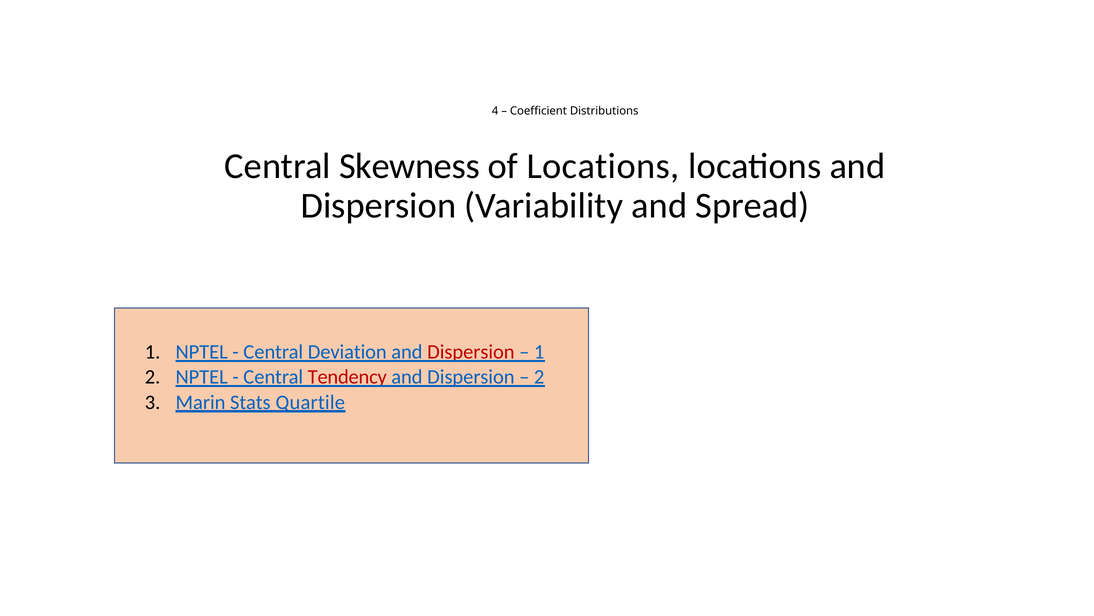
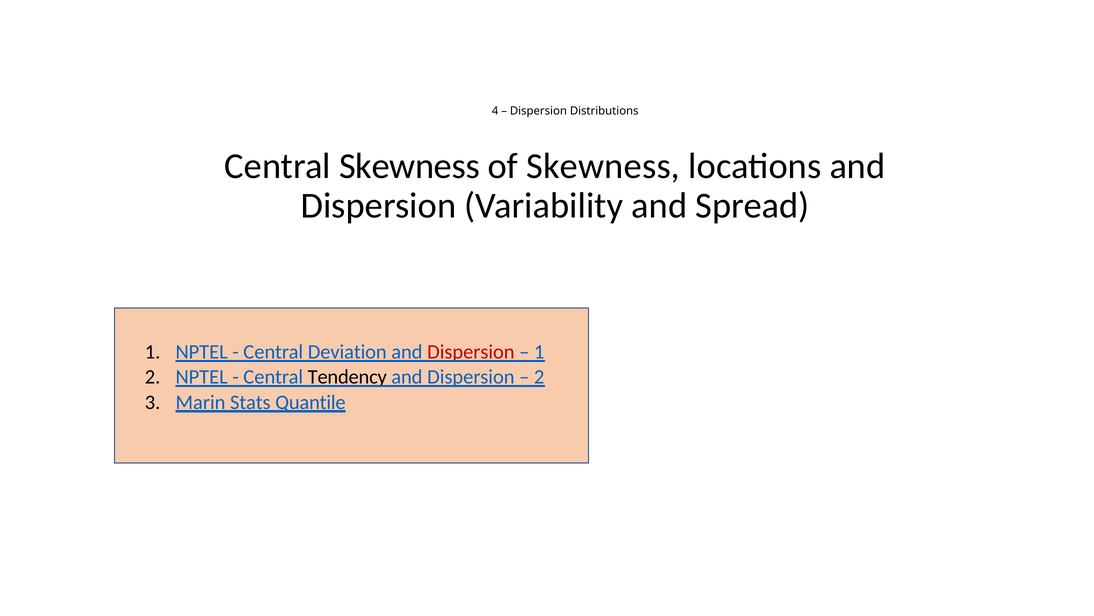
Coefficient at (538, 111): Coefficient -> Dispersion
of Locations: Locations -> Skewness
Tendency colour: red -> black
Quartile: Quartile -> Quantile
